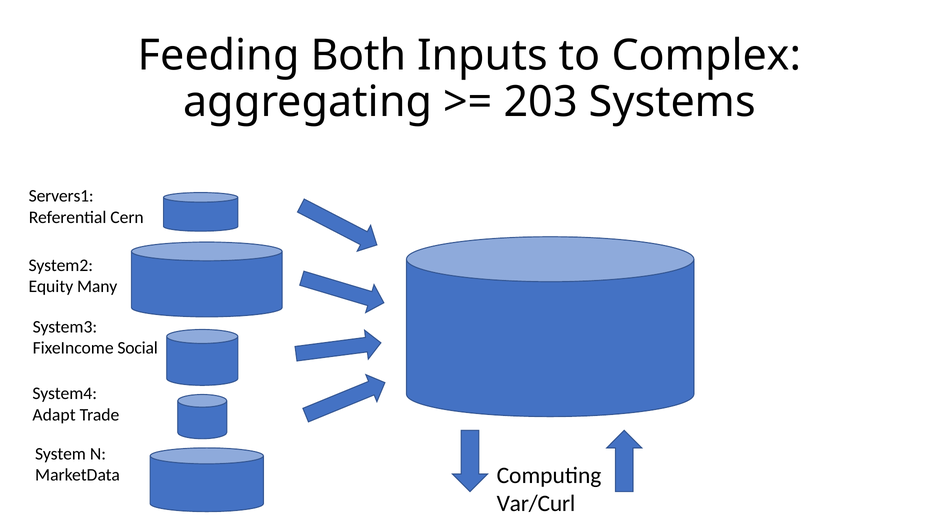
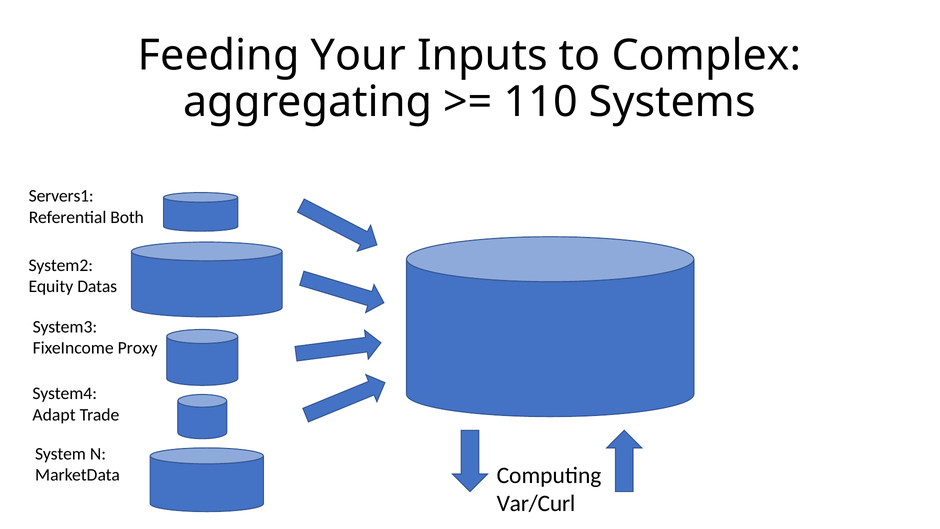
Both: Both -> Your
203: 203 -> 110
Cern: Cern -> Both
Many: Many -> Datas
Social: Social -> Proxy
